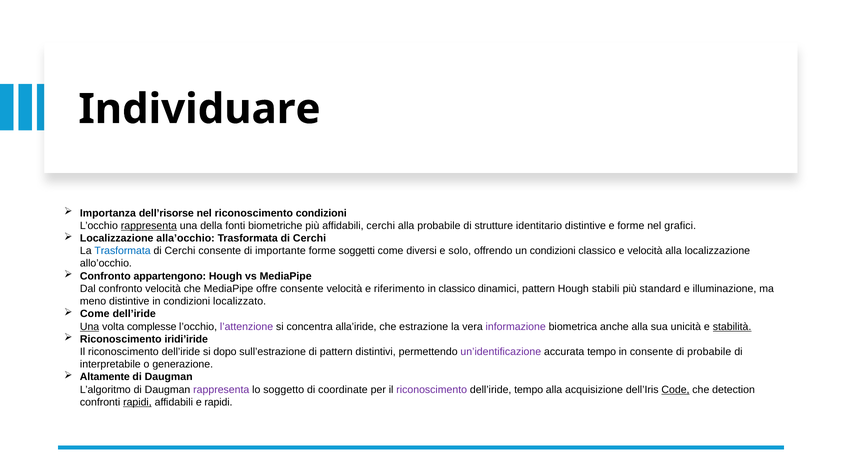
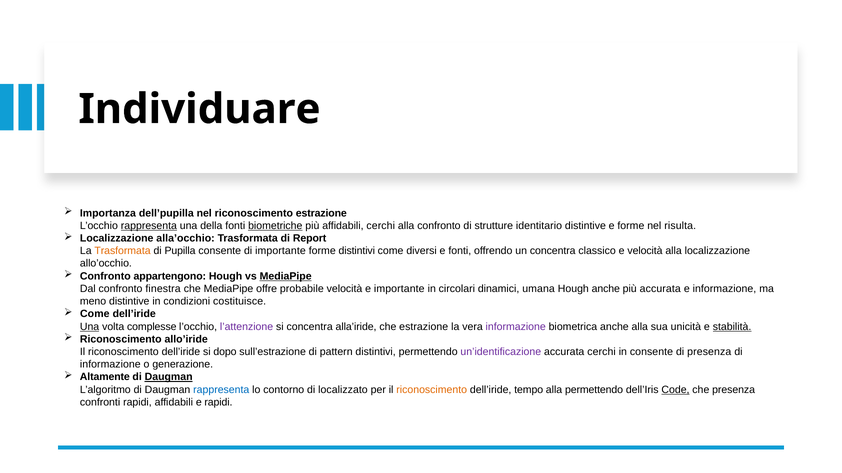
dell’risorse: dell’risorse -> dell’pupilla
riconoscimento condizioni: condizioni -> estrazione
biometriche underline: none -> present
alla probabile: probabile -> confronto
grafici: grafici -> risulta
Cerchi at (310, 239): Cerchi -> Report
Trasformata at (122, 251) colour: blue -> orange
Cerchi at (180, 251): Cerchi -> Pupilla
forme soggetti: soggetti -> distintivi
e solo: solo -> fonti
un condizioni: condizioni -> concentra
MediaPipe at (286, 276) underline: none -> present
confronto velocità: velocità -> finestra
offre consente: consente -> probabile
e riferimento: riferimento -> importante
in classico: classico -> circolari
dinamici pattern: pattern -> umana
Hough stabili: stabili -> anche
più standard: standard -> accurata
e illuminazione: illuminazione -> informazione
localizzato: localizzato -> costituisce
iridi’iride: iridi’iride -> allo’iride
accurata tempo: tempo -> cerchi
di probabile: probabile -> presenza
interpretabile at (110, 365): interpretabile -> informazione
Daugman at (169, 378) underline: none -> present
rappresenta at (221, 390) colour: purple -> blue
soggetto: soggetto -> contorno
coordinate: coordinate -> localizzato
riconoscimento at (432, 390) colour: purple -> orange
alla acquisizione: acquisizione -> permettendo
che detection: detection -> presenza
rapidi at (137, 403) underline: present -> none
